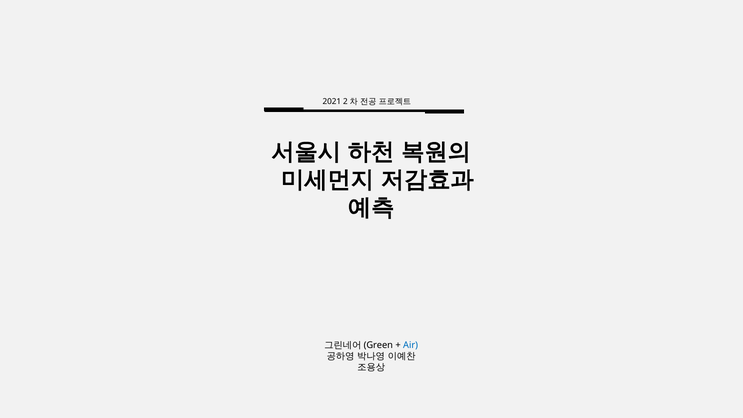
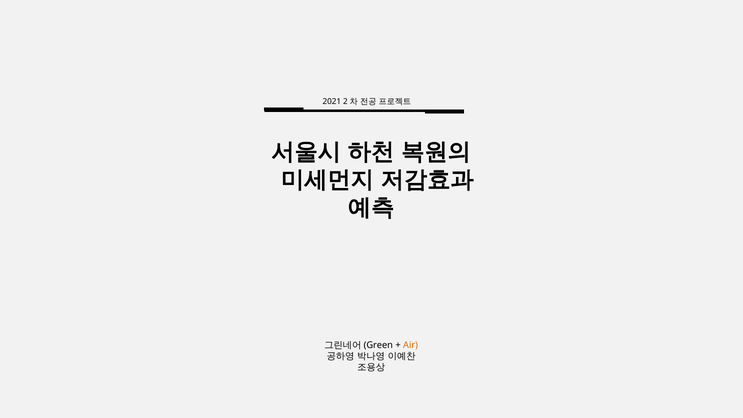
Air colour: blue -> orange
